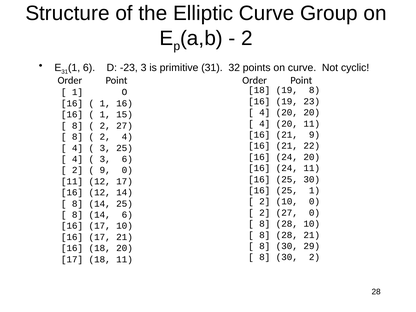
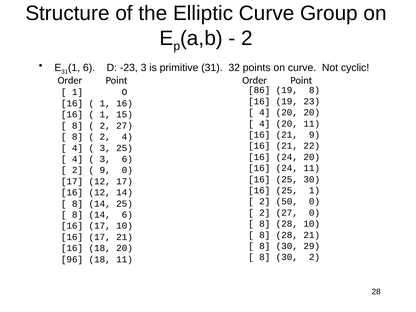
18 at (259, 90): 18 -> 86
11 at (72, 181): 11 -> 17
2 10: 10 -> 50
17 at (72, 259): 17 -> 96
